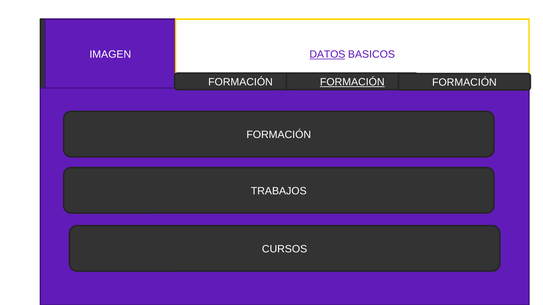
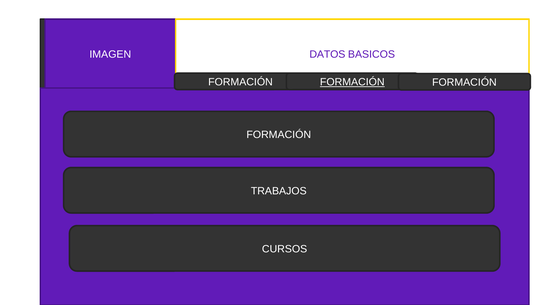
DATOS underline: present -> none
